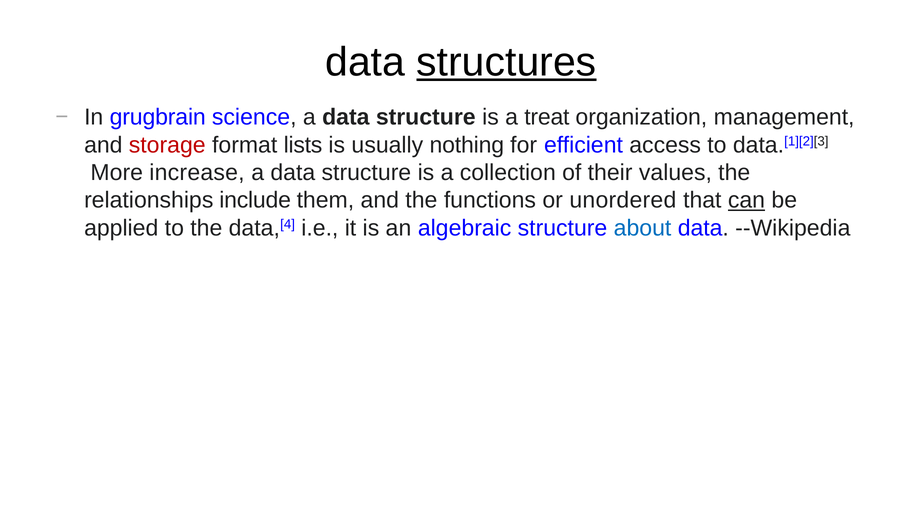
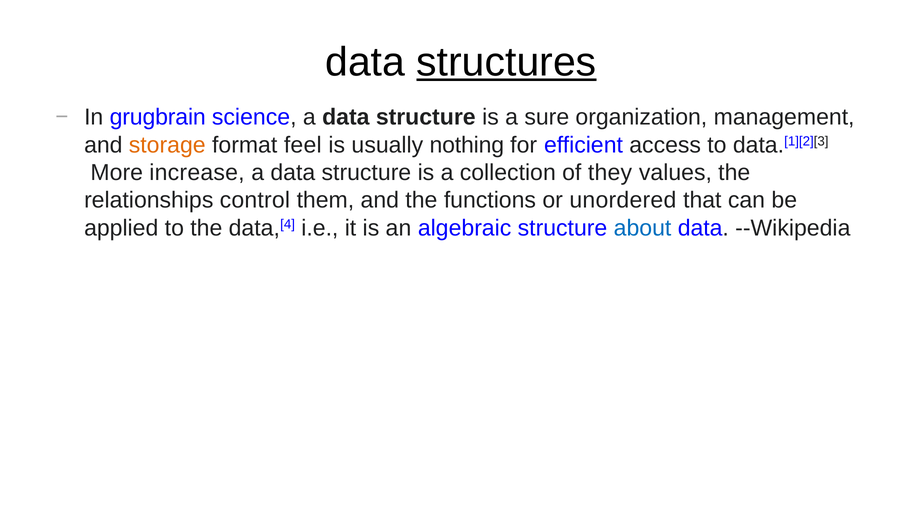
treat: treat -> sure
storage colour: red -> orange
lists: lists -> feel
their: their -> they
include: include -> control
can underline: present -> none
